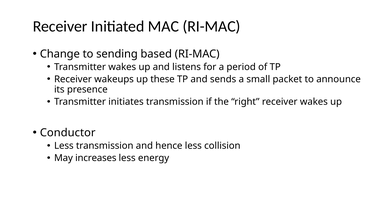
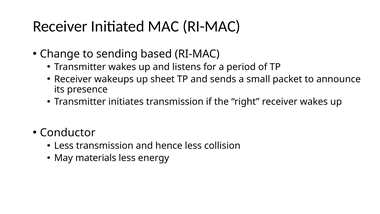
these: these -> sheet
increases: increases -> materials
